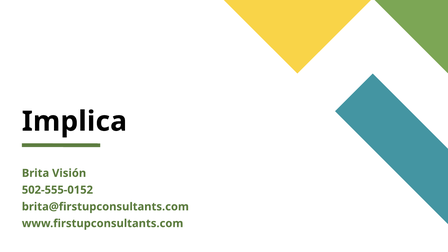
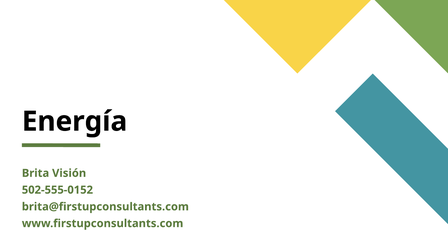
Implica: Implica -> Energía
